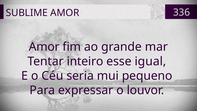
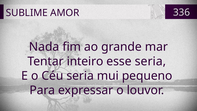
Amor at (44, 47): Amor -> Nada
esse igual: igual -> seria
